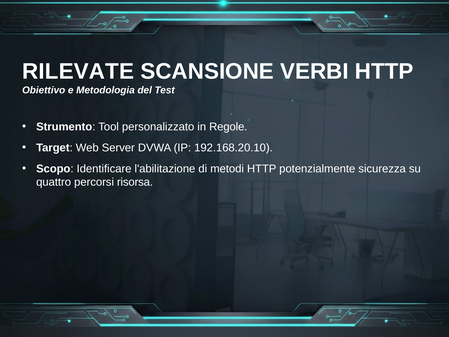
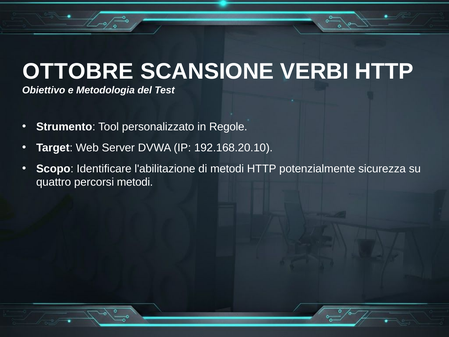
RILEVATE: RILEVATE -> OTTOBRE
percorsi risorsa: risorsa -> metodi
